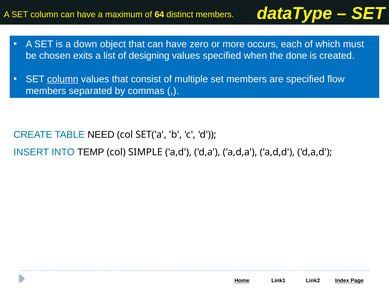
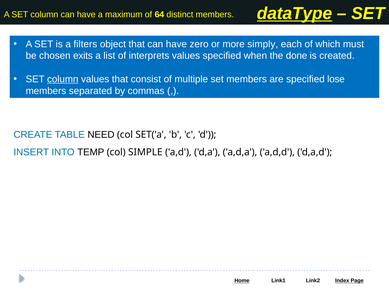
dataType underline: none -> present
down: down -> filters
occurs: occurs -> simply
designing: designing -> interprets
flow: flow -> lose
